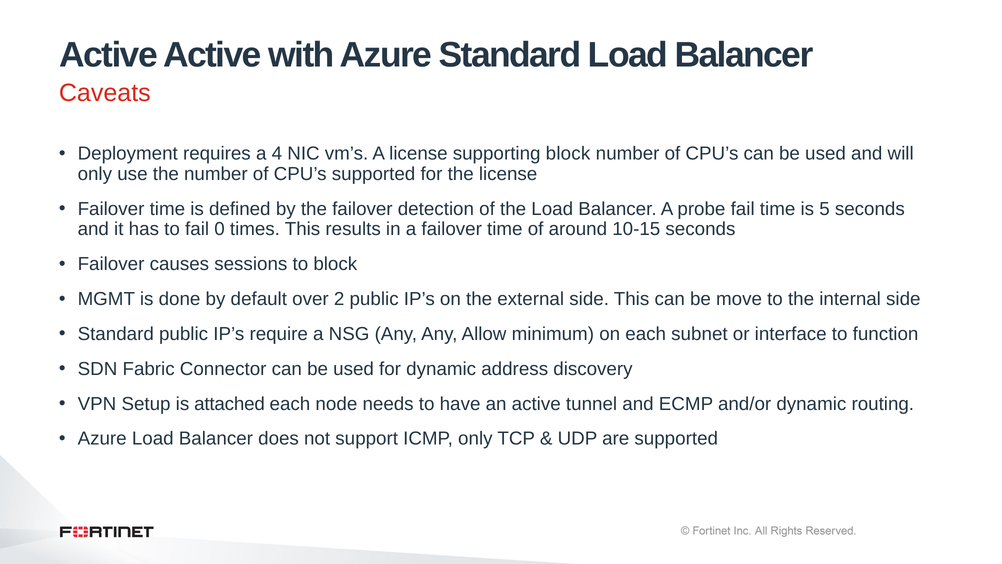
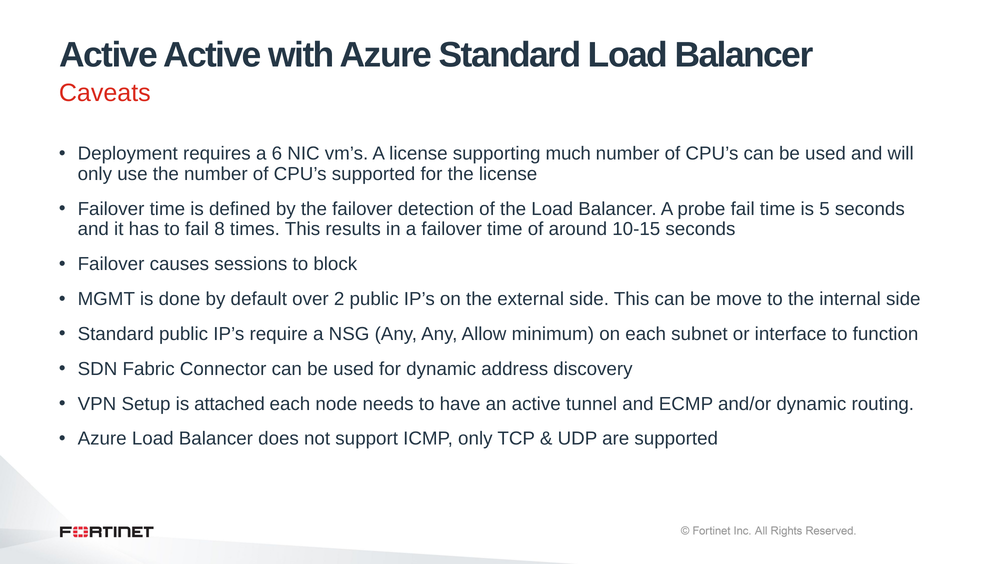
4: 4 -> 6
supporting block: block -> much
0: 0 -> 8
